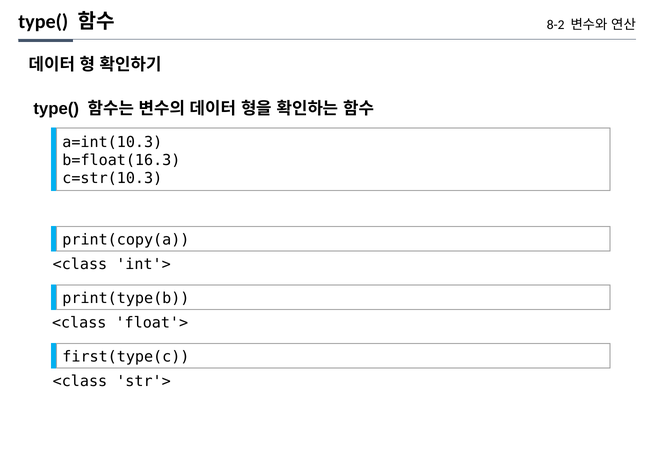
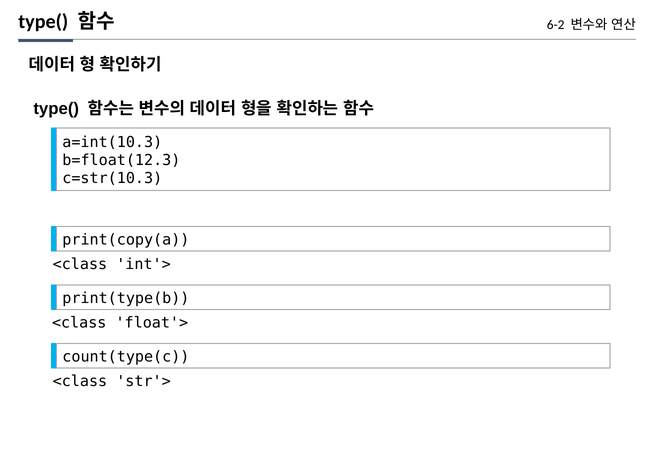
8-2: 8-2 -> 6-2
b=float(16.3: b=float(16.3 -> b=float(12.3
first(type(c: first(type(c -> count(type(c
